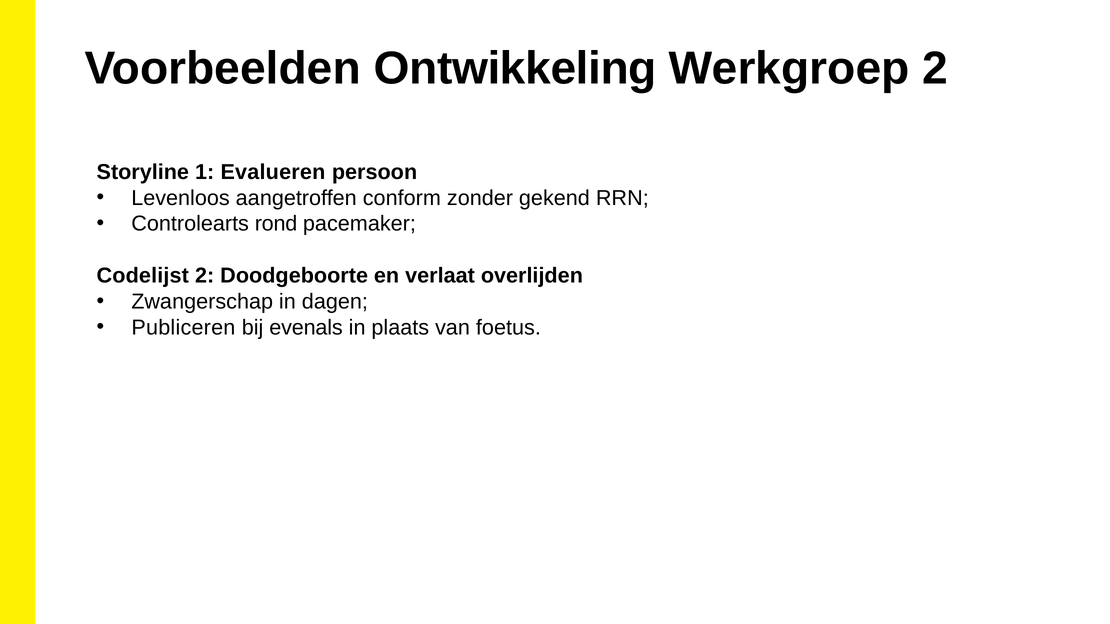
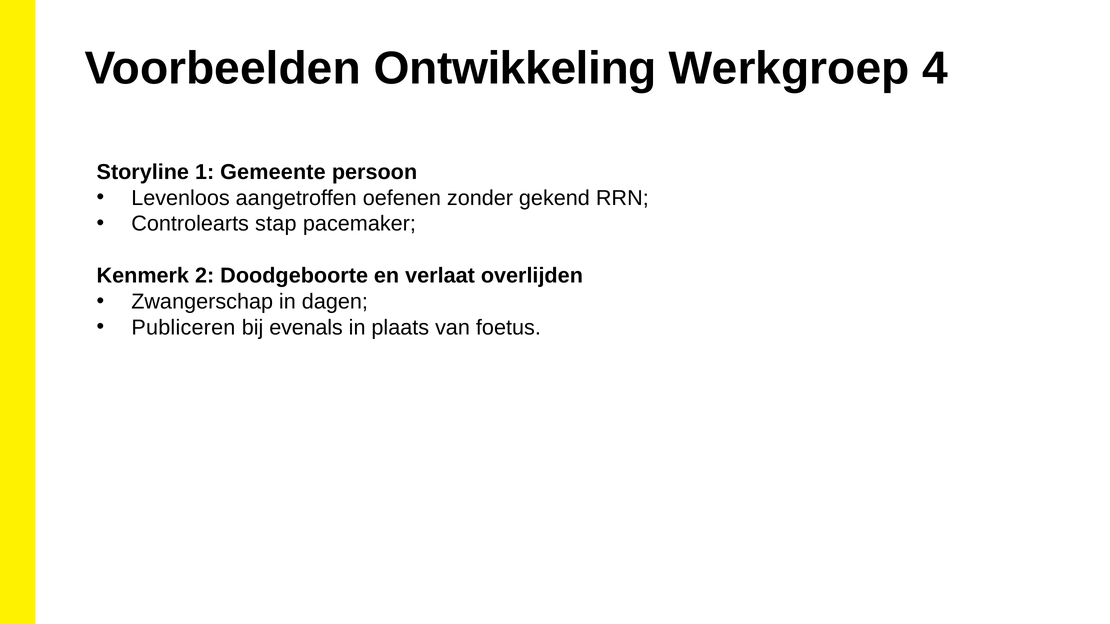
Werkgroep 2: 2 -> 4
Evalueren: Evalueren -> Gemeente
conform: conform -> oefenen
rond: rond -> stap
Codelijst: Codelijst -> Kenmerk
